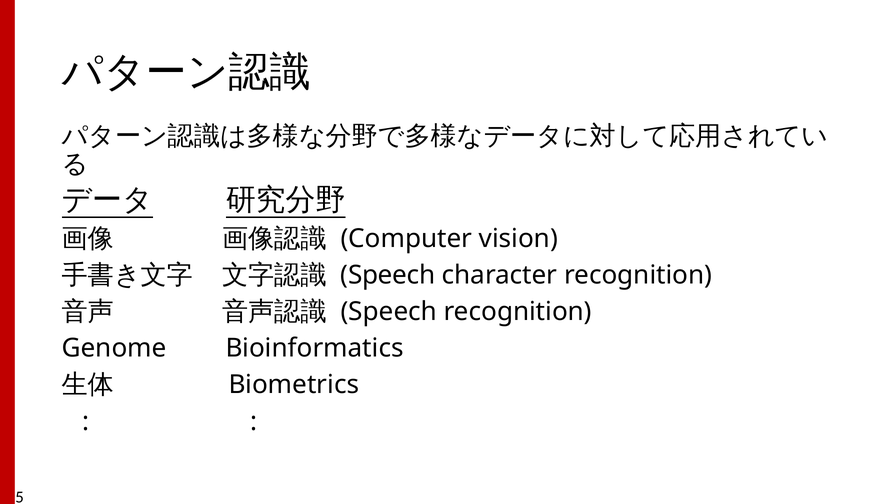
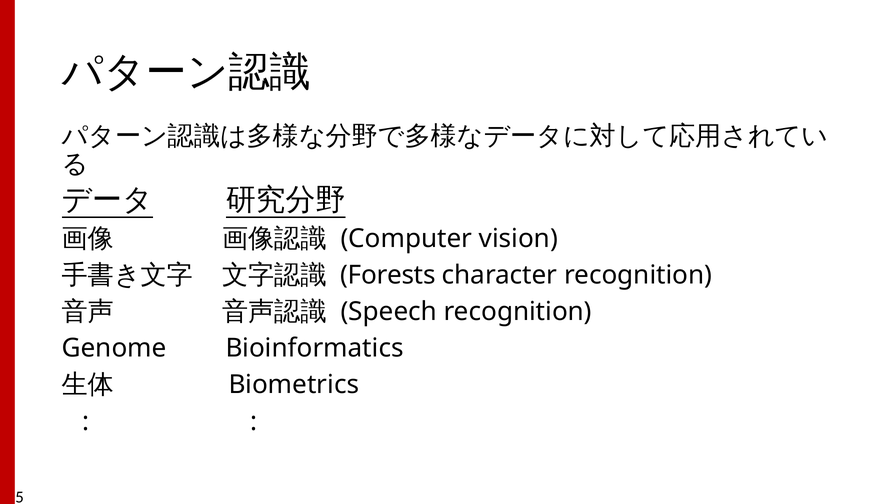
Speech at (388, 275): Speech -> Forests
